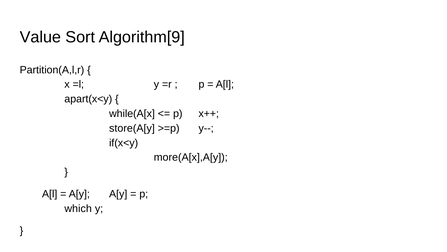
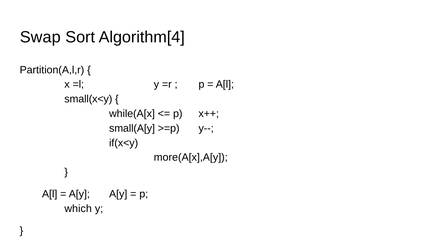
Value: Value -> Swap
Algorithm[9: Algorithm[9 -> Algorithm[4
apart(x<y: apart(x<y -> small(x<y
store(A[y: store(A[y -> small(A[y
